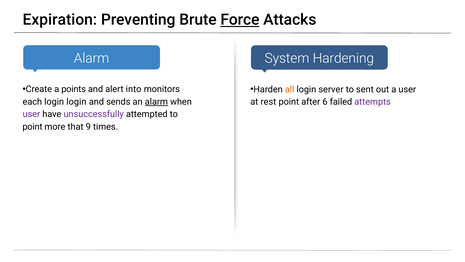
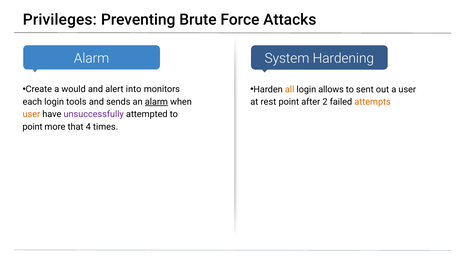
Expiration: Expiration -> Privileges
Force underline: present -> none
points: points -> would
server: server -> allows
login login: login -> tools
6: 6 -> 2
attempts colour: purple -> orange
user at (31, 114) colour: purple -> orange
9: 9 -> 4
